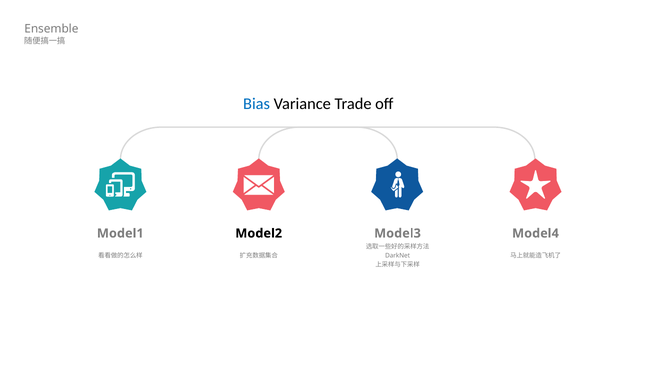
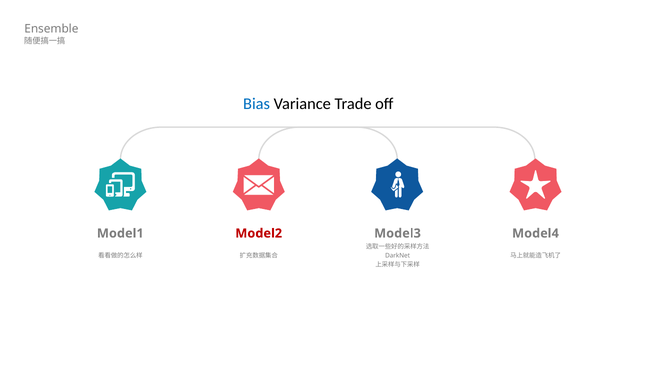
Model2 colour: black -> red
